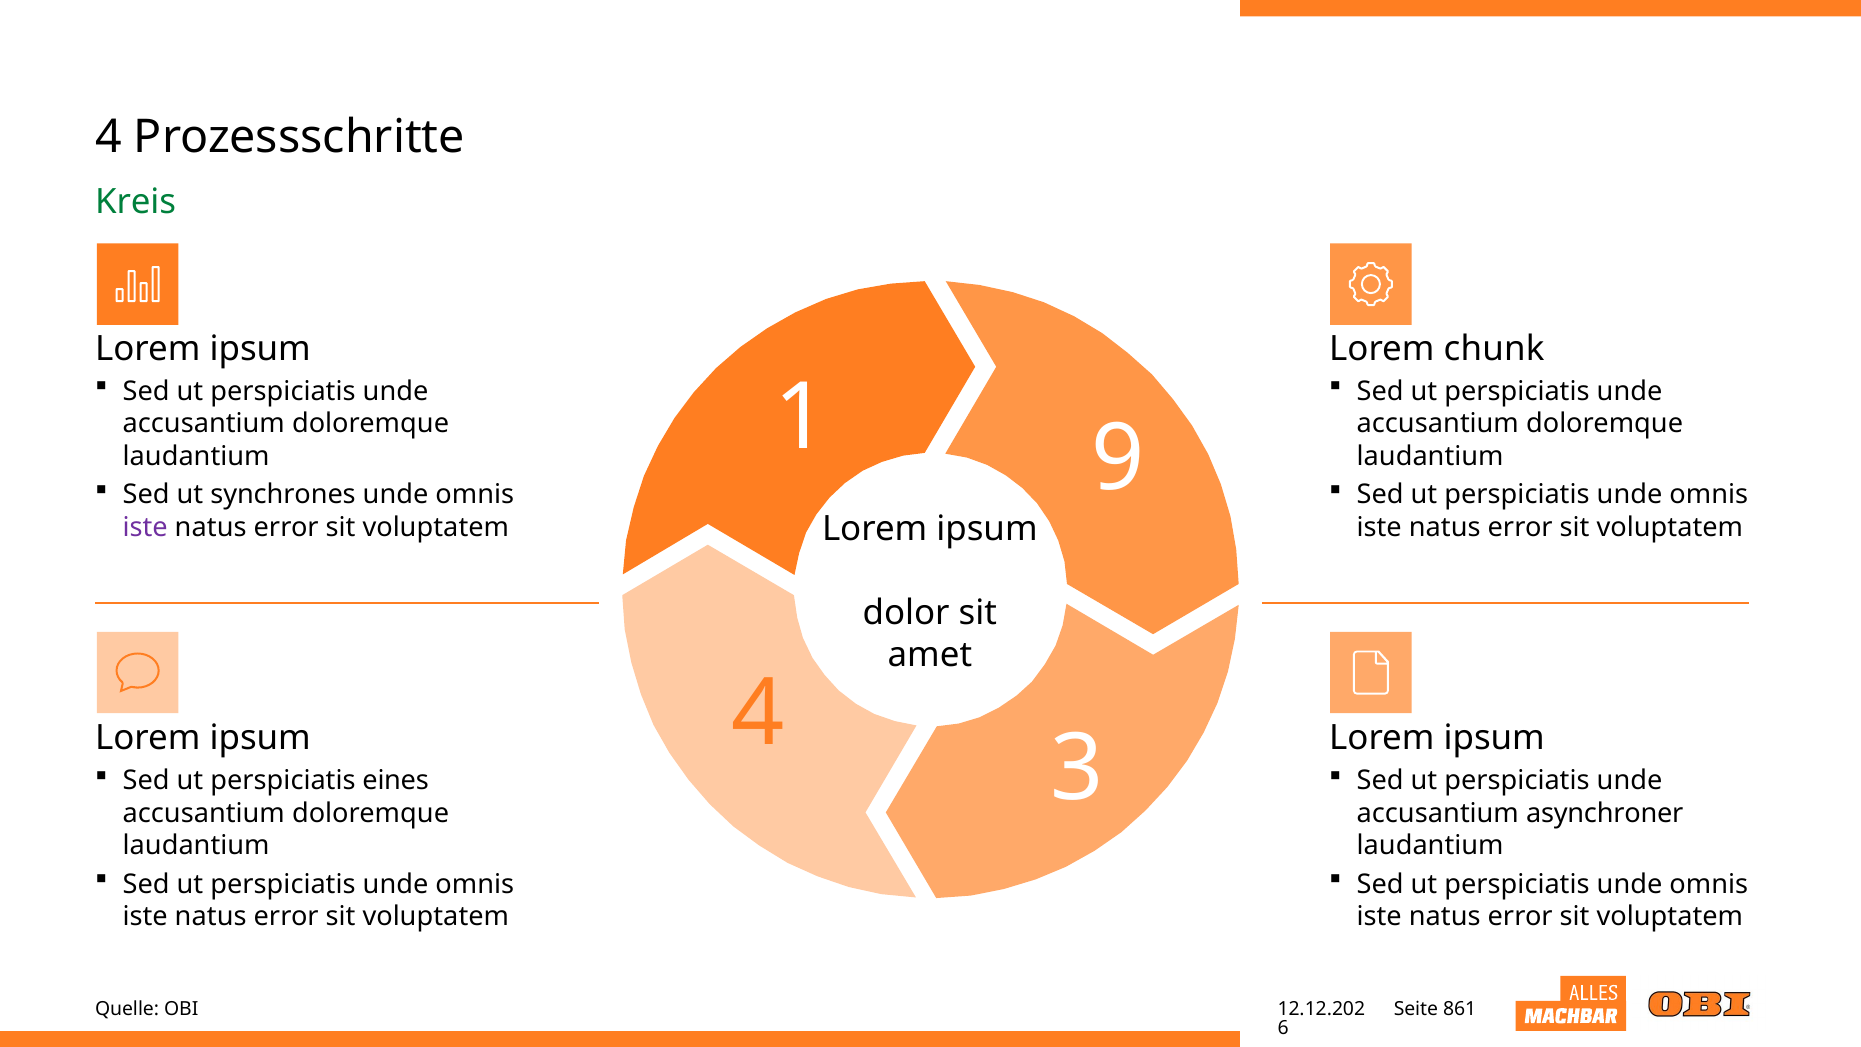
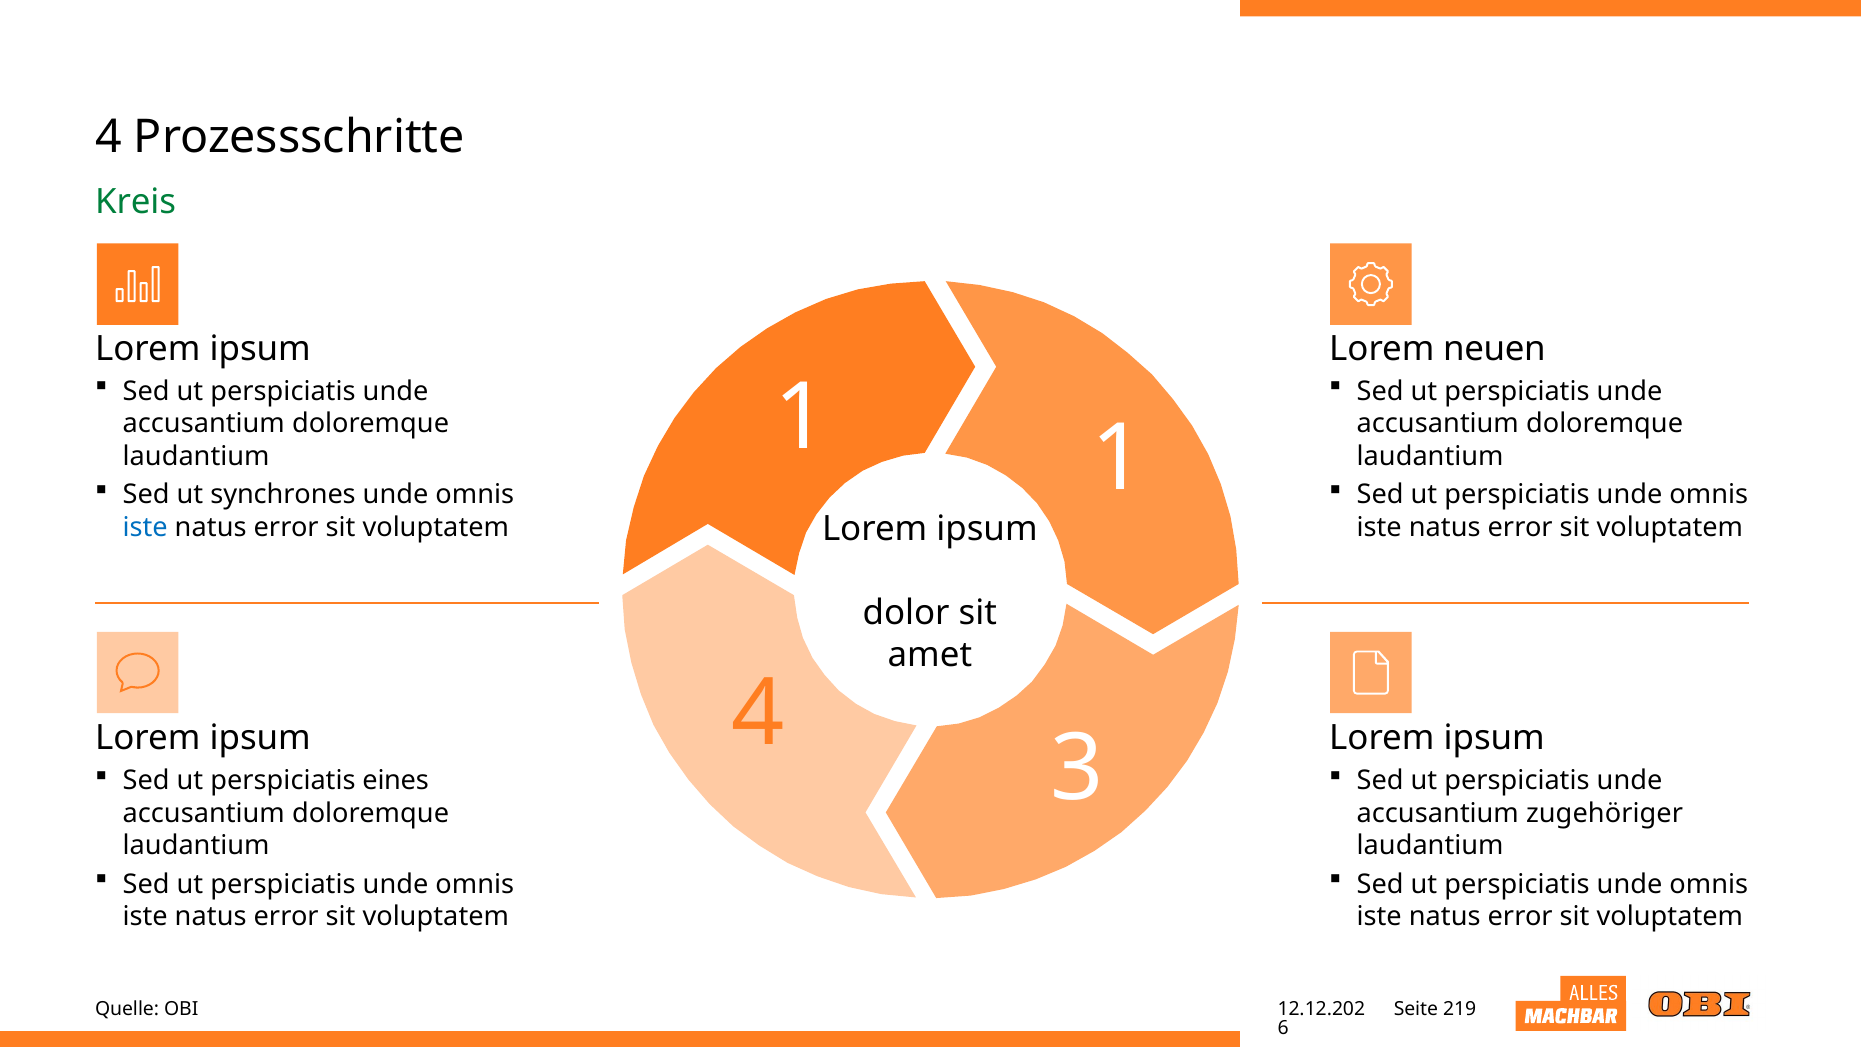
chunk: chunk -> neuen
1 9: 9 -> 1
iste at (145, 528) colour: purple -> blue
asynchroner: asynchroner -> zugehöriger
861: 861 -> 219
